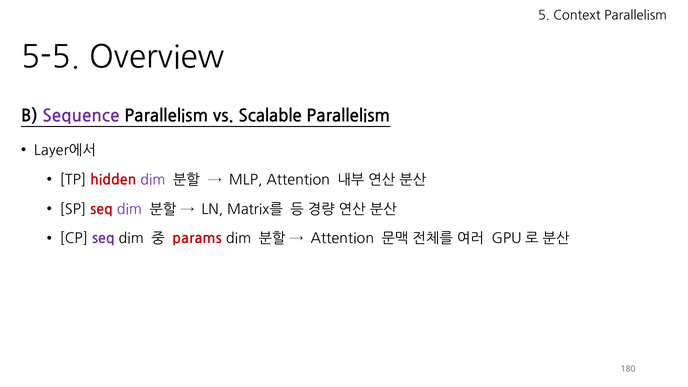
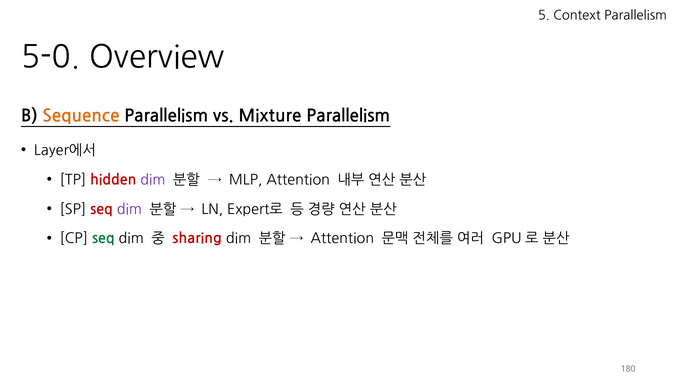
5-5: 5-5 -> 5-0
Sequence colour: purple -> orange
Scalable: Scalable -> Mixture
Matrix를: Matrix를 -> Expert로
seq at (103, 239) colour: purple -> green
params: params -> sharing
